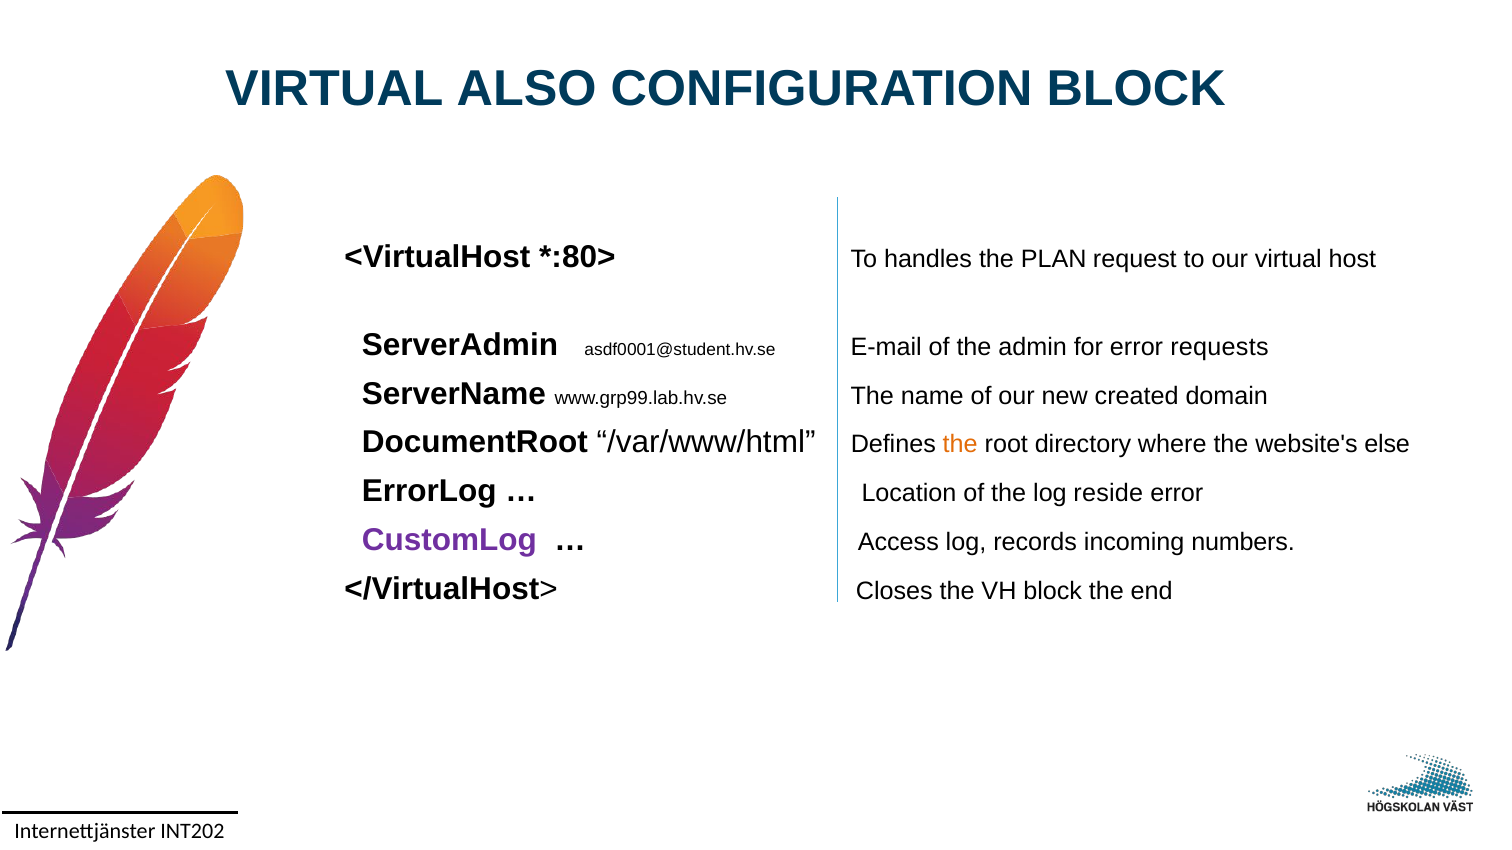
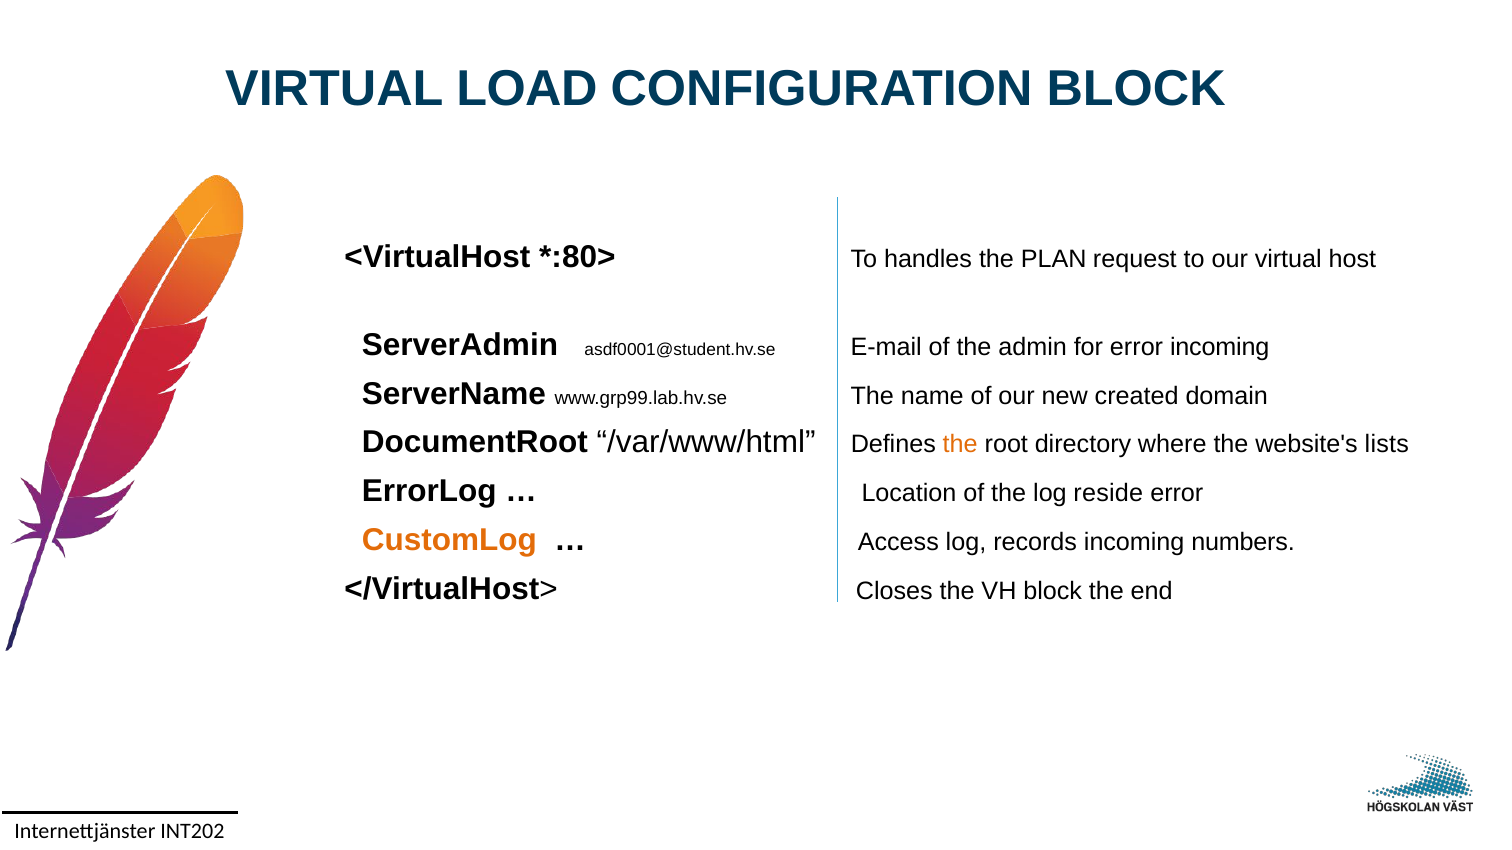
ALSO: ALSO -> LOAD
error requests: requests -> incoming
else: else -> lists
CustomLog colour: purple -> orange
